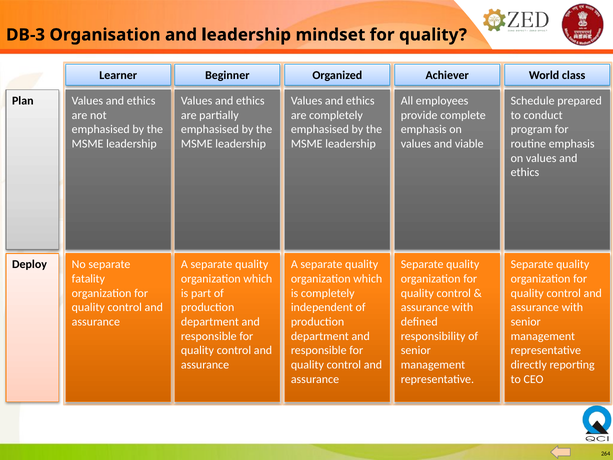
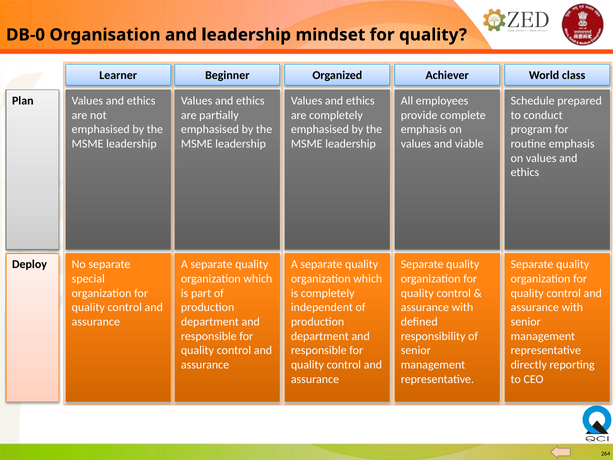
DB-3: DB-3 -> DB-0
fatality: fatality -> special
